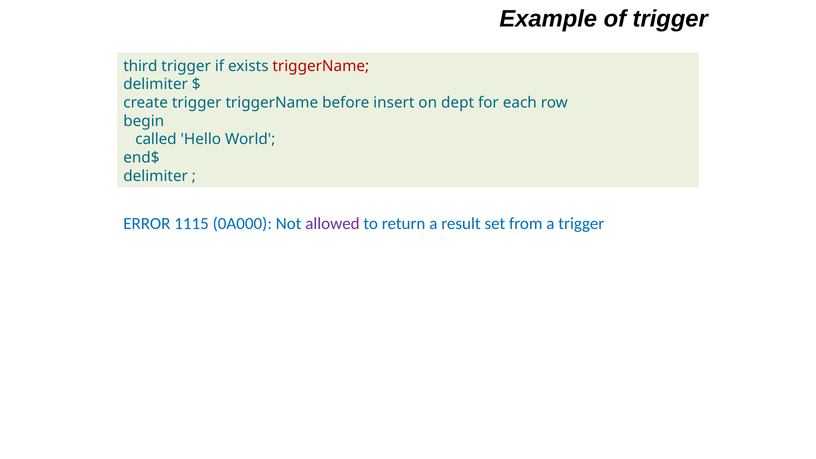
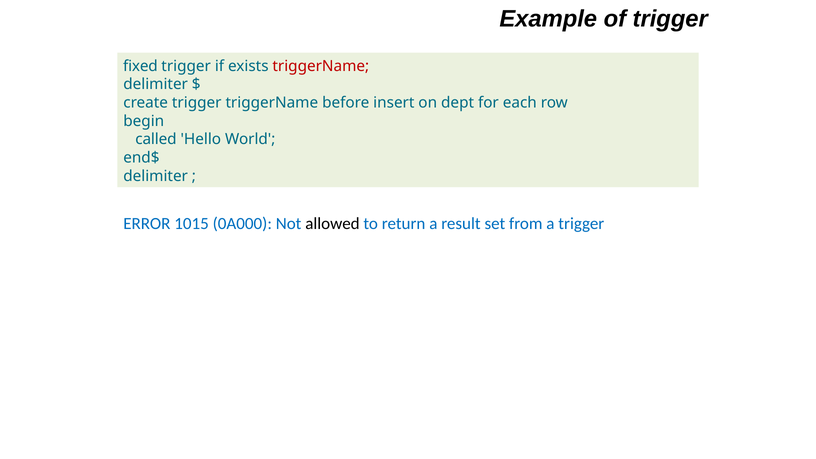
third: third -> fixed
1115: 1115 -> 1015
allowed colour: purple -> black
